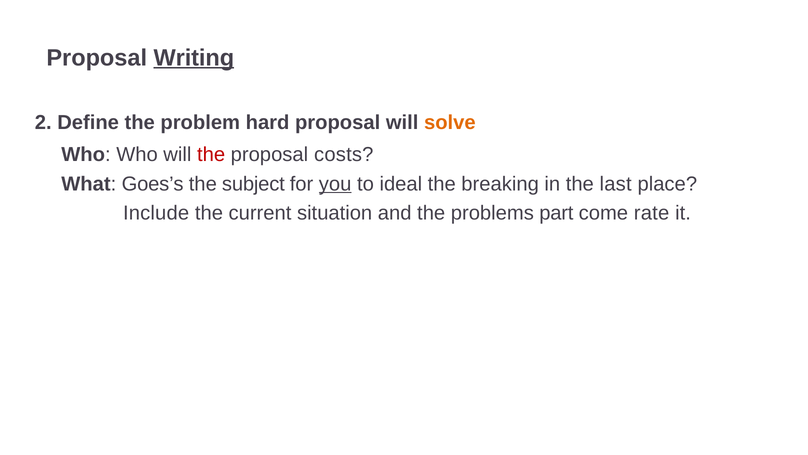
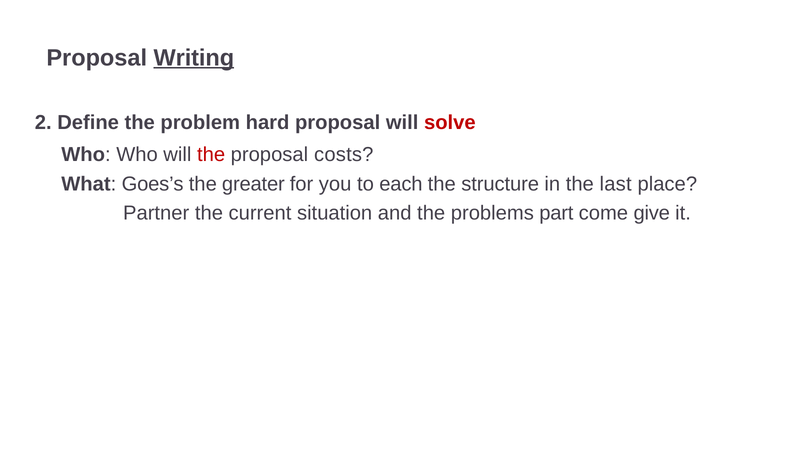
solve colour: orange -> red
subject: subject -> greater
you underline: present -> none
ideal: ideal -> each
breaking: breaking -> structure
Include: Include -> Partner
rate: rate -> give
